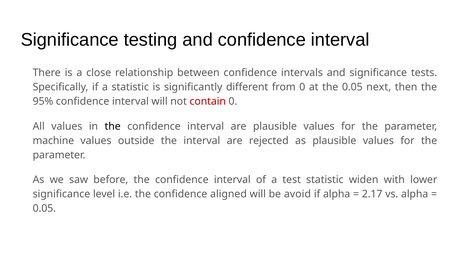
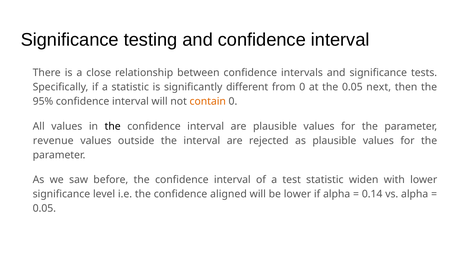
contain colour: red -> orange
machine: machine -> revenue
be avoid: avoid -> lower
2.17: 2.17 -> 0.14
